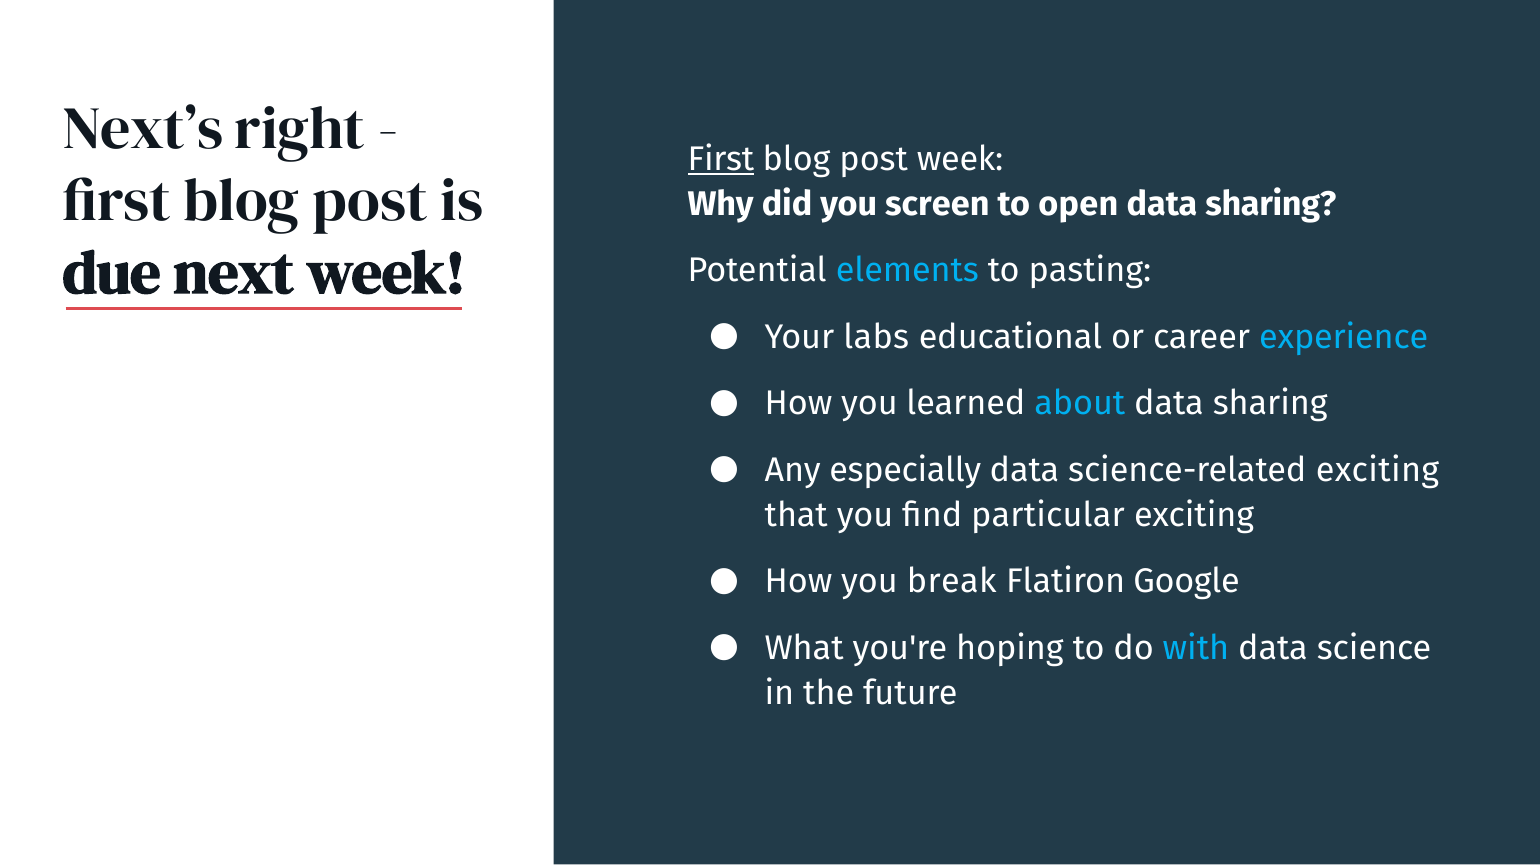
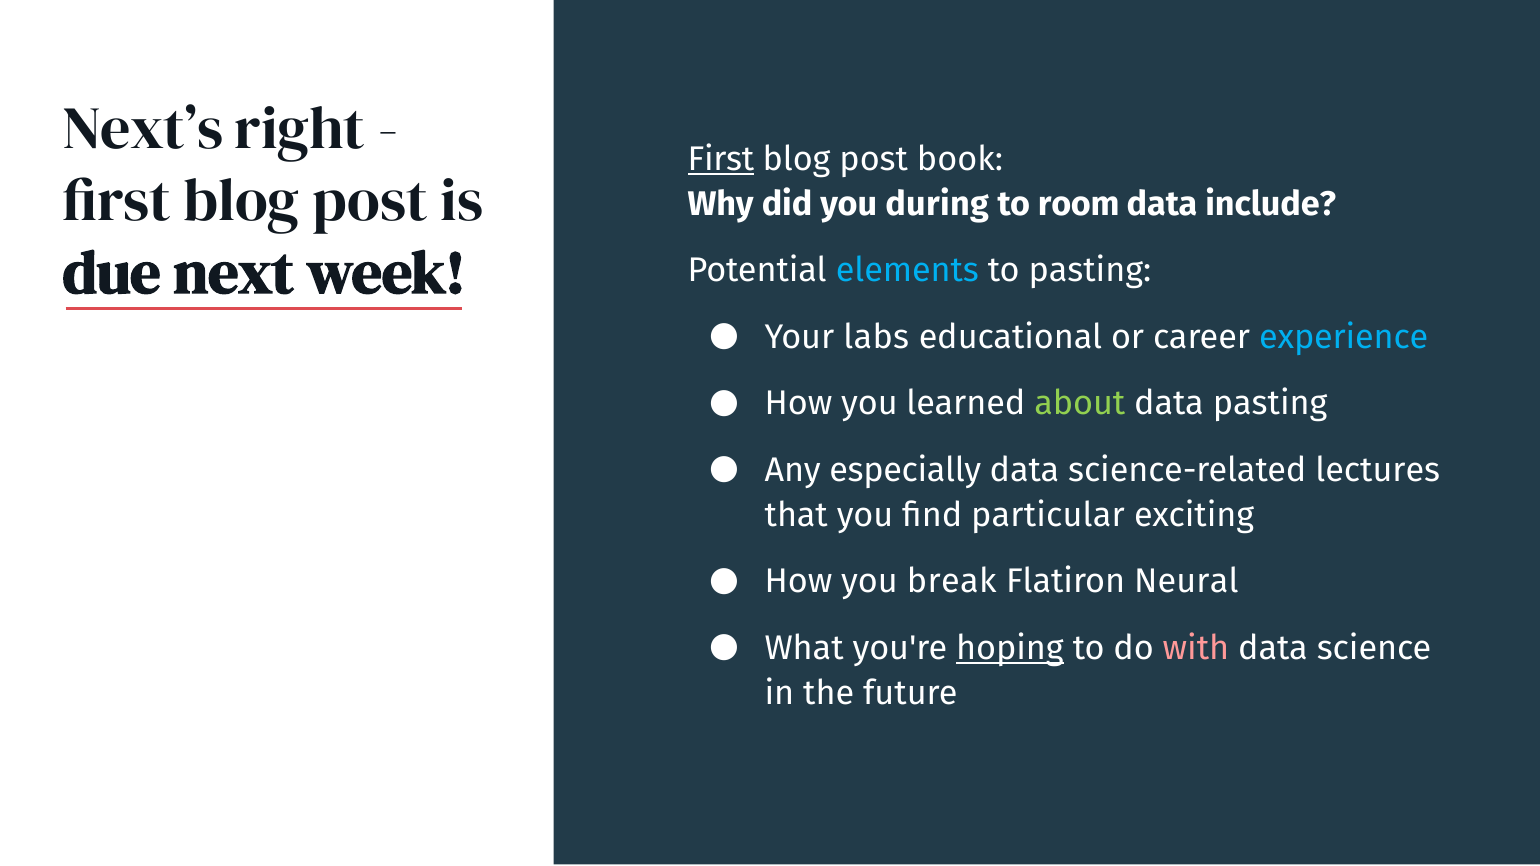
post week: week -> book
screen: screen -> during
open: open -> room
sharing at (1271, 204): sharing -> include
about colour: light blue -> light green
sharing at (1270, 404): sharing -> pasting
science-related exciting: exciting -> lectures
Google: Google -> Neural
hoping underline: none -> present
with colour: light blue -> pink
